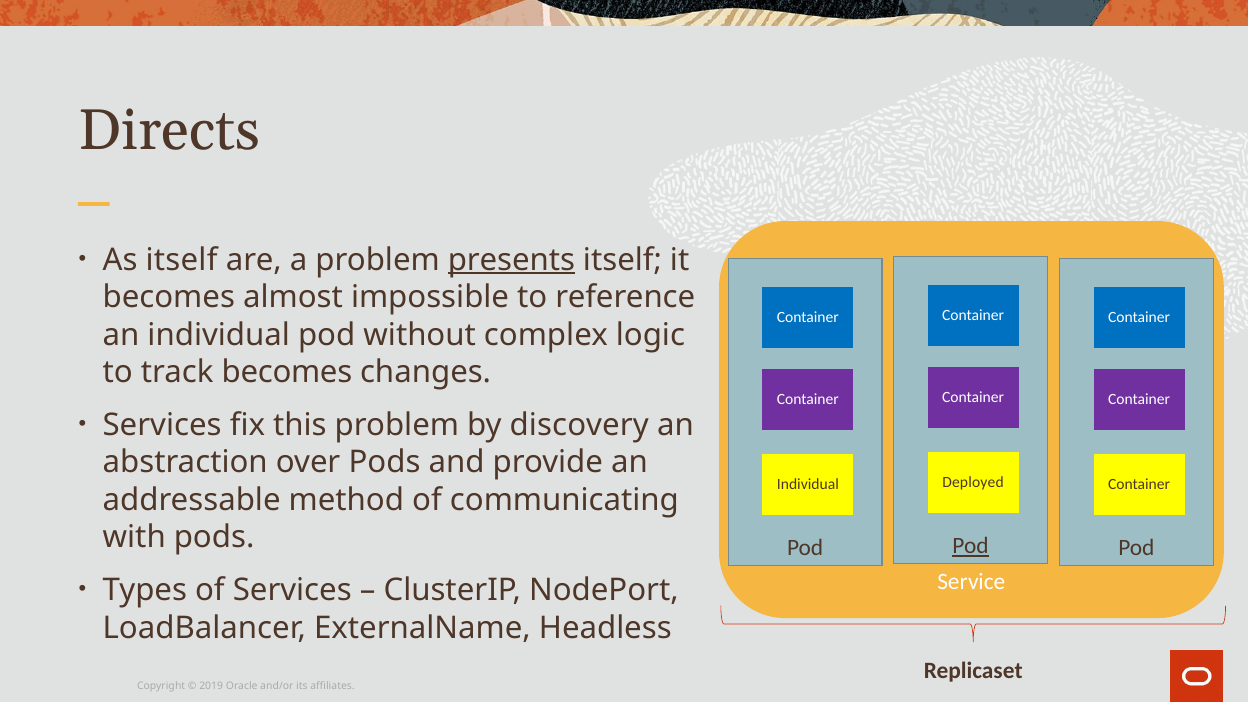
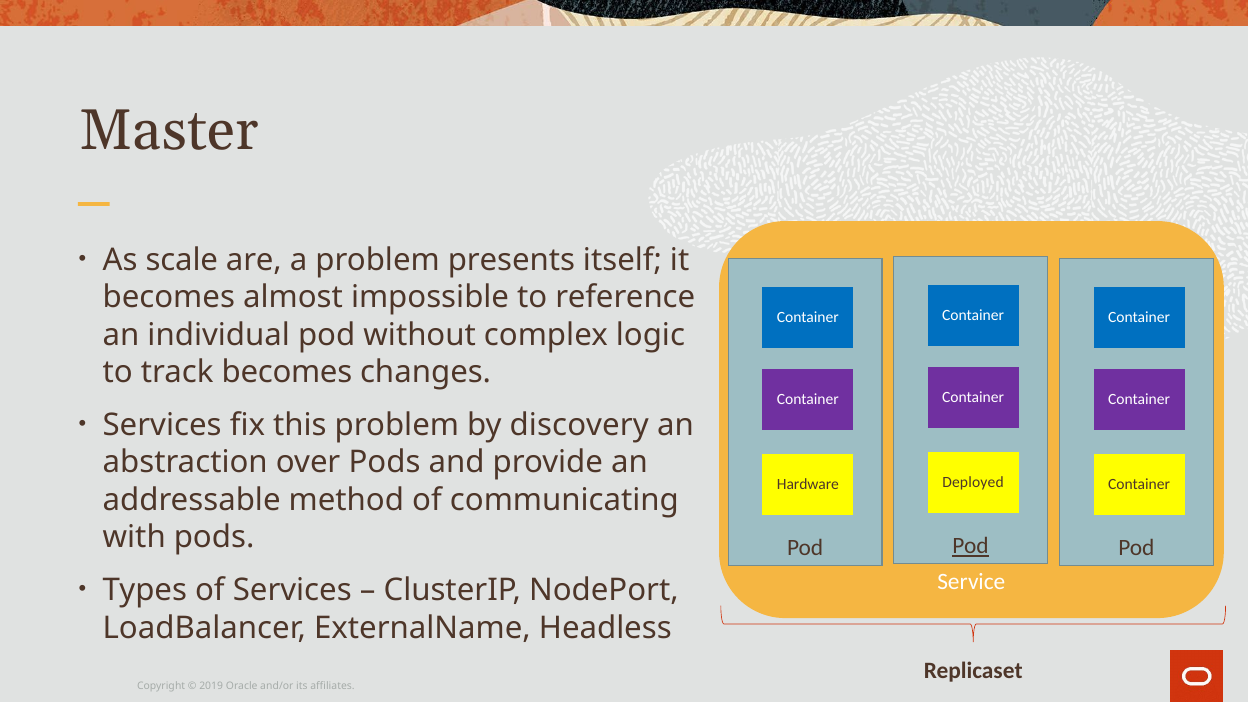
Directs: Directs -> Master
As itself: itself -> scale
presents underline: present -> none
Individual at (808, 484): Individual -> Hardware
